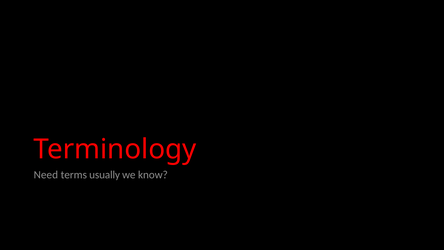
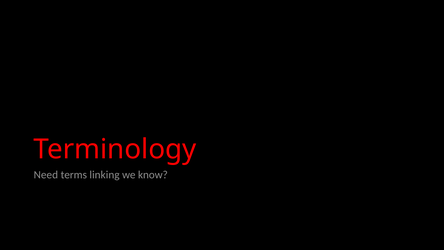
usually: usually -> linking
